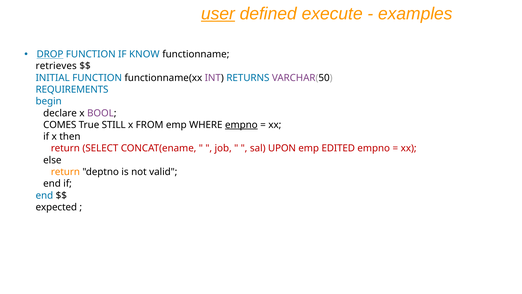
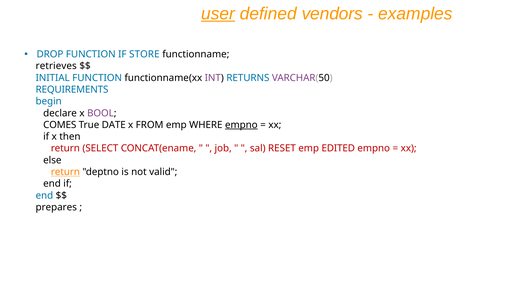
execute: execute -> vendors
DROP underline: present -> none
KNOW: KNOW -> STORE
STILL: STILL -> DATE
UPON: UPON -> RESET
return at (65, 172) underline: none -> present
expected: expected -> prepares
